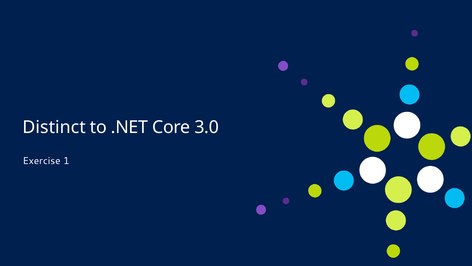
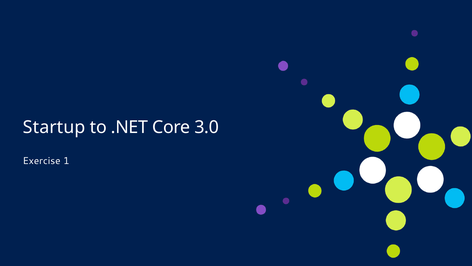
Distinct: Distinct -> Startup
